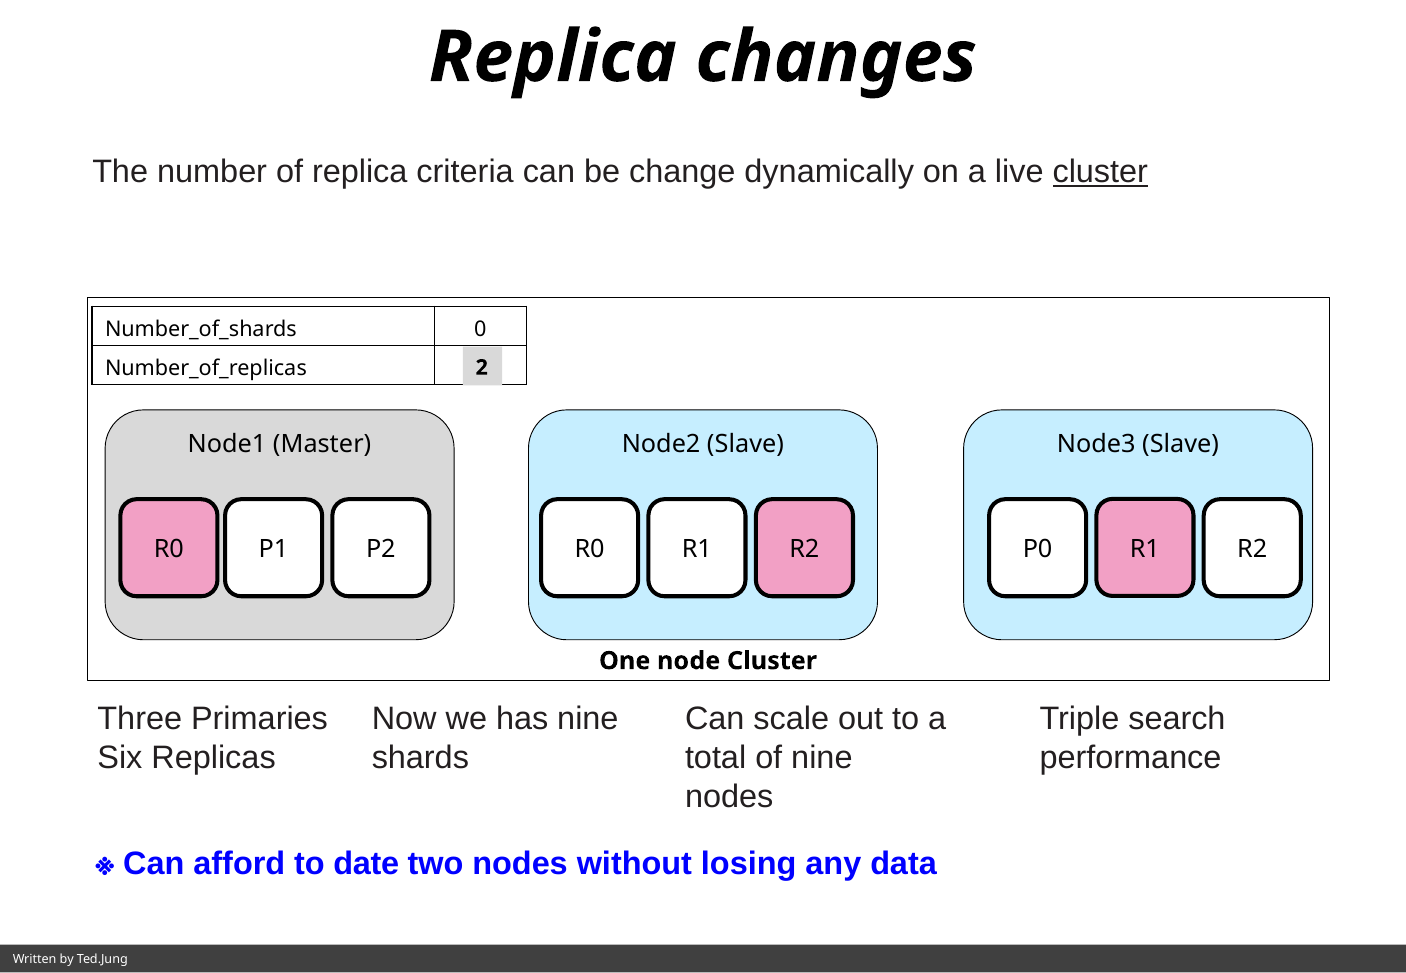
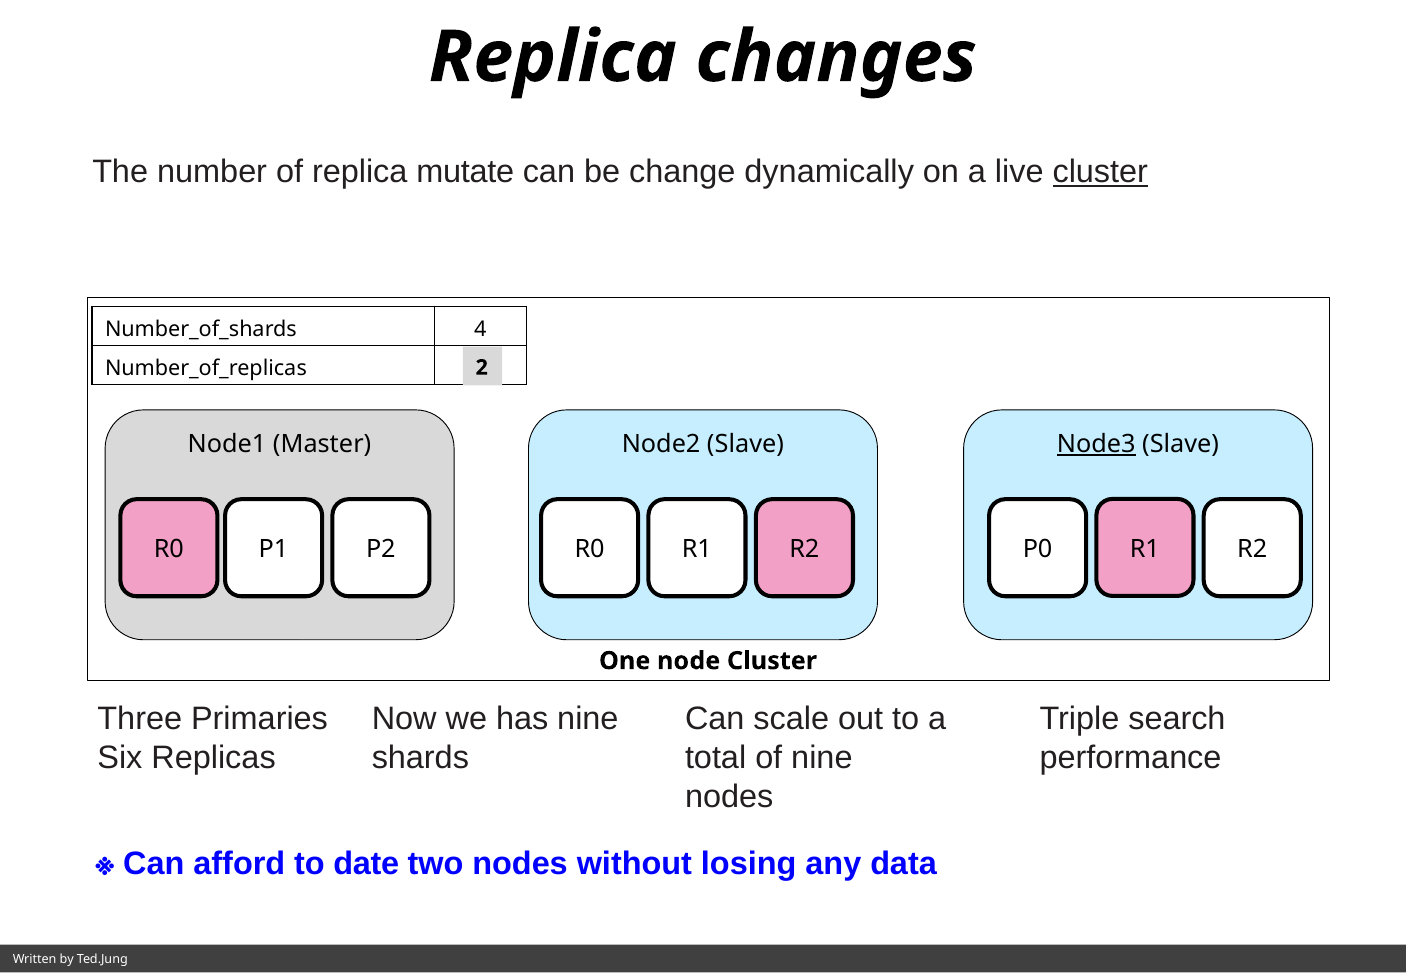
criteria: criteria -> mutate
0: 0 -> 4
Node3 underline: none -> present
